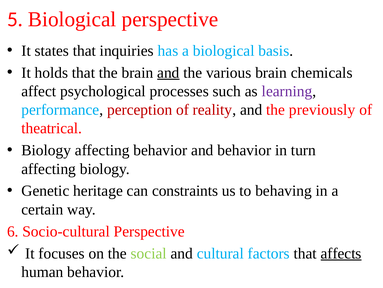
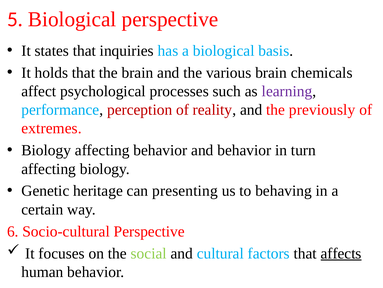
and at (168, 72) underline: present -> none
theatrical: theatrical -> extremes
constraints: constraints -> presenting
